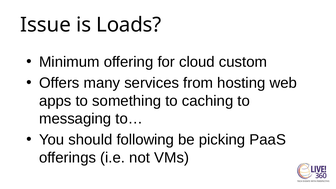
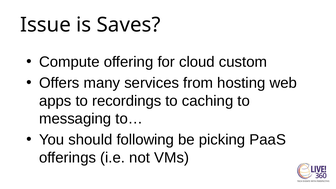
Loads: Loads -> Saves
Minimum: Minimum -> Compute
something: something -> recordings
